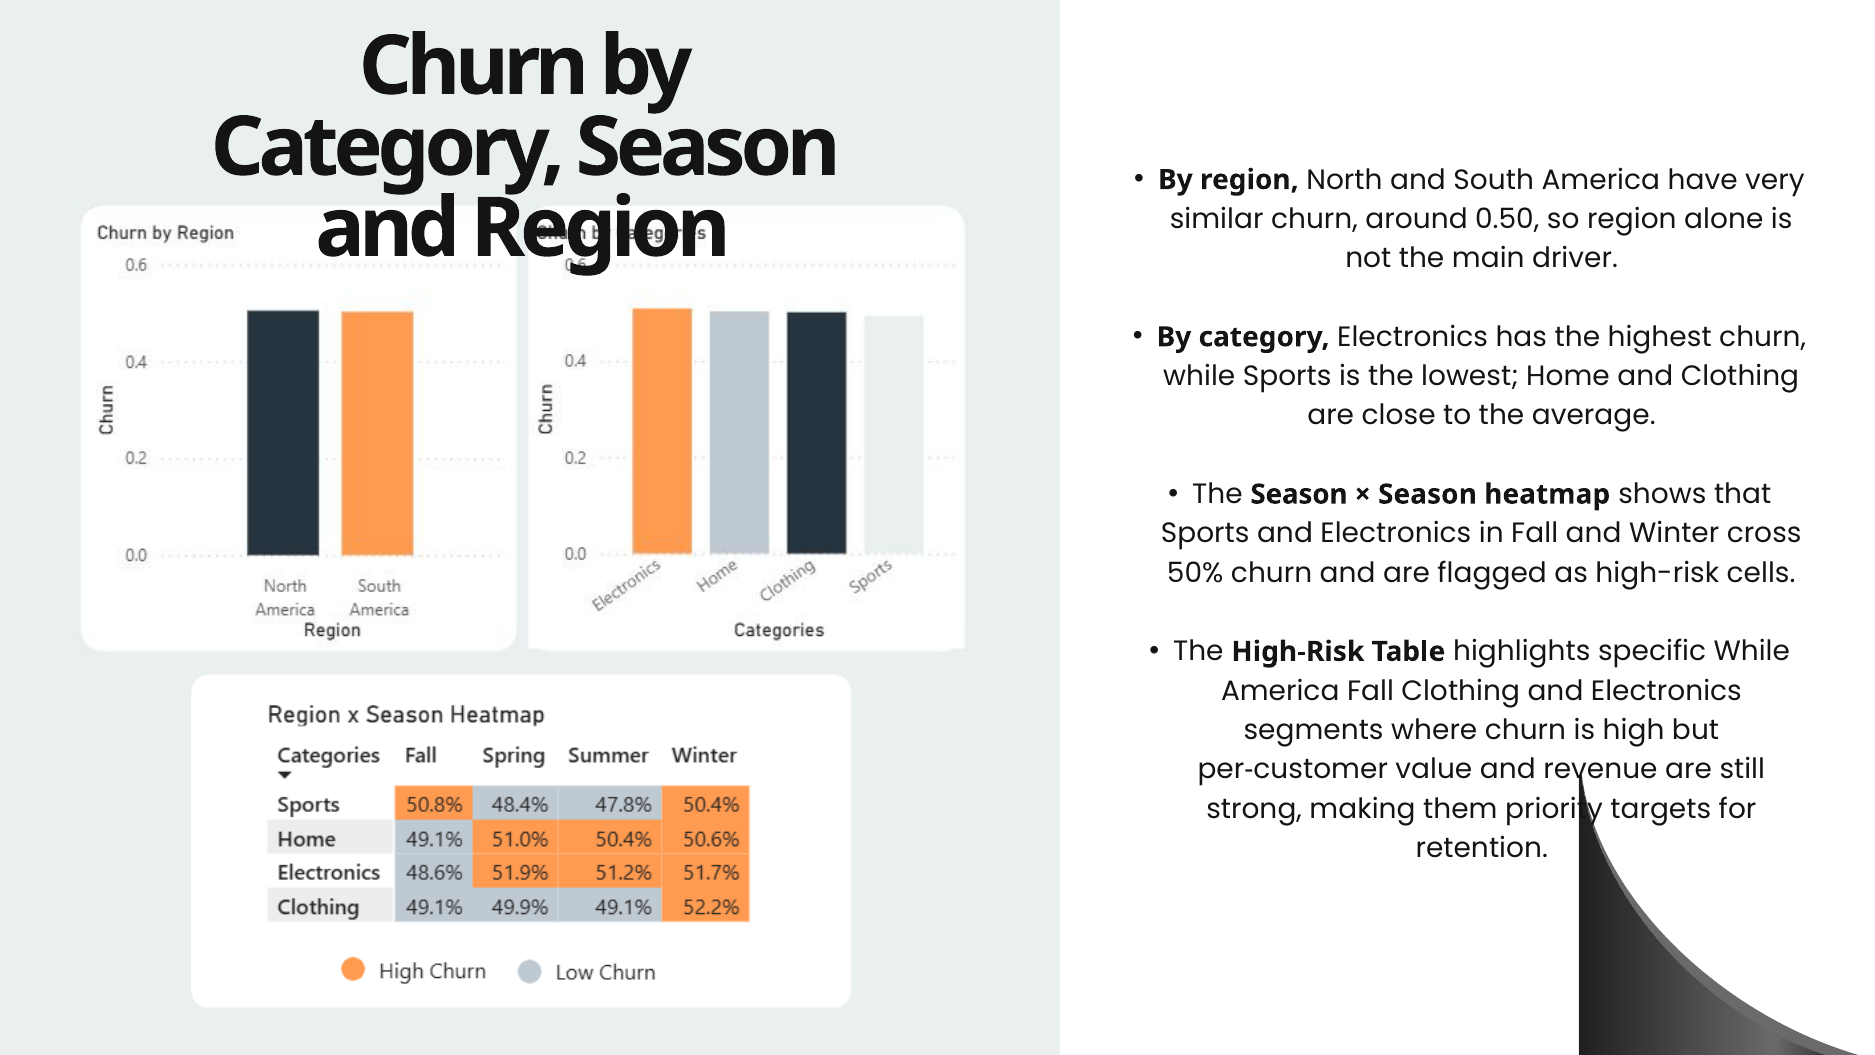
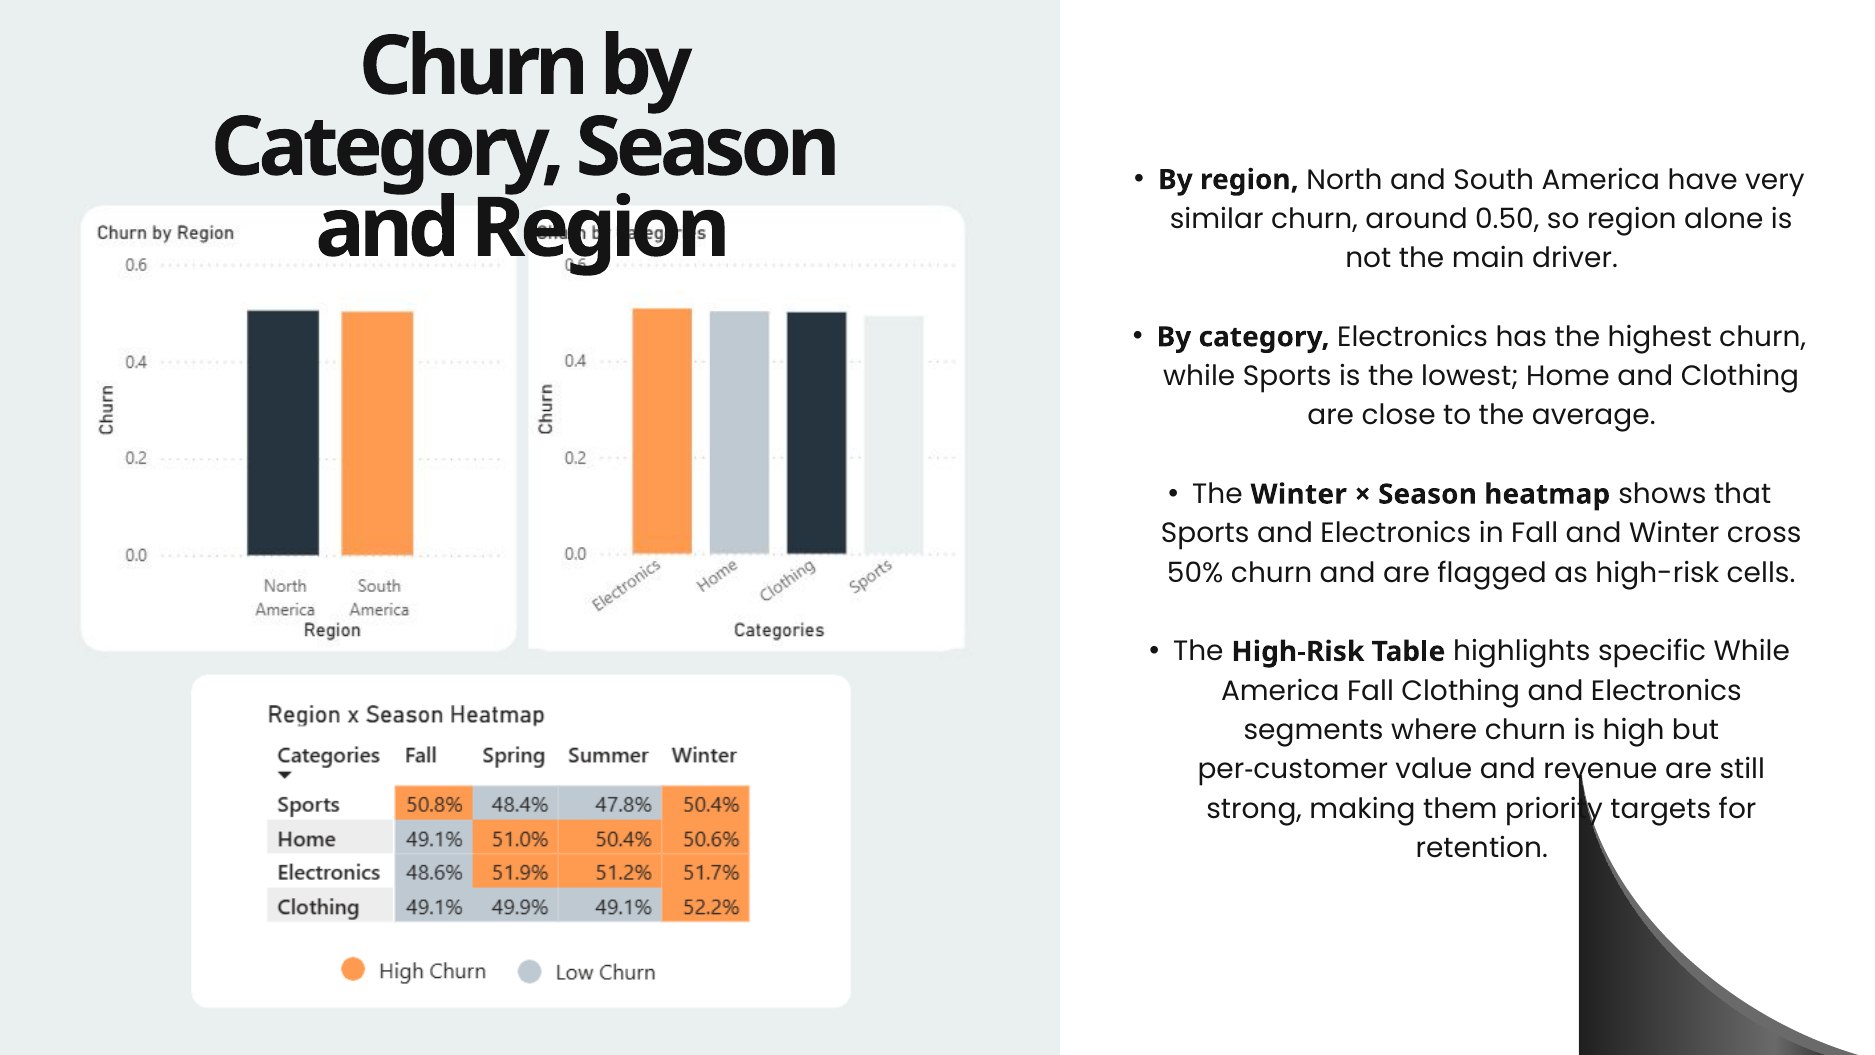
The Season: Season -> Winter
